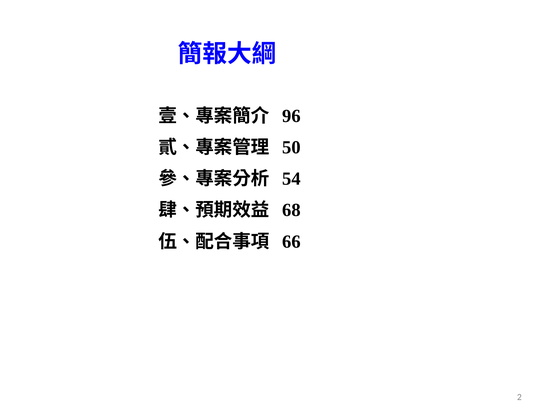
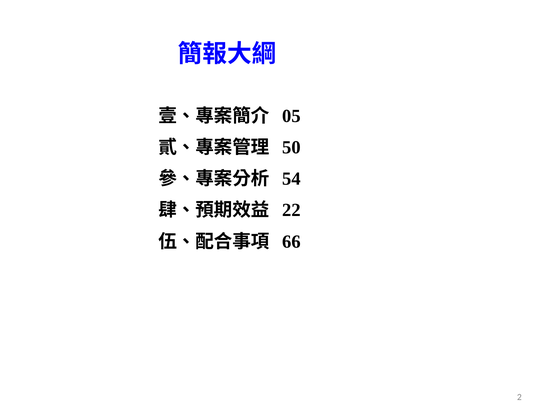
96: 96 -> 05
68: 68 -> 22
